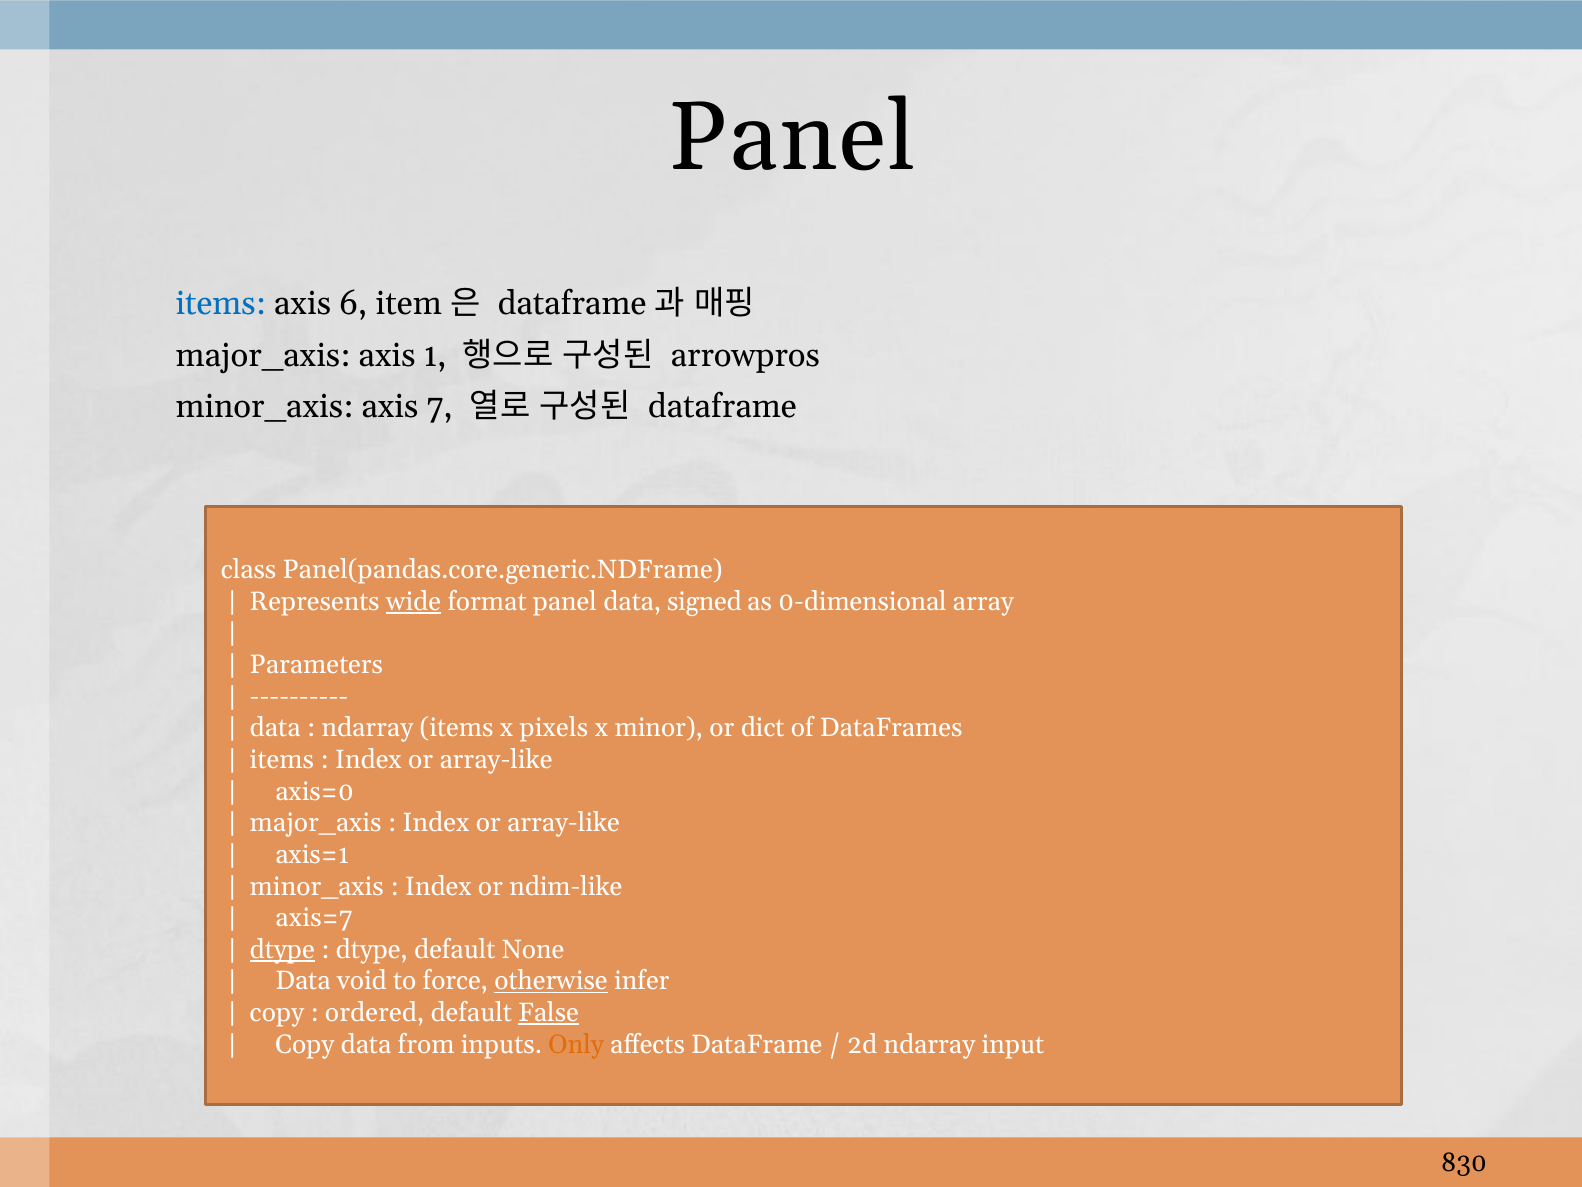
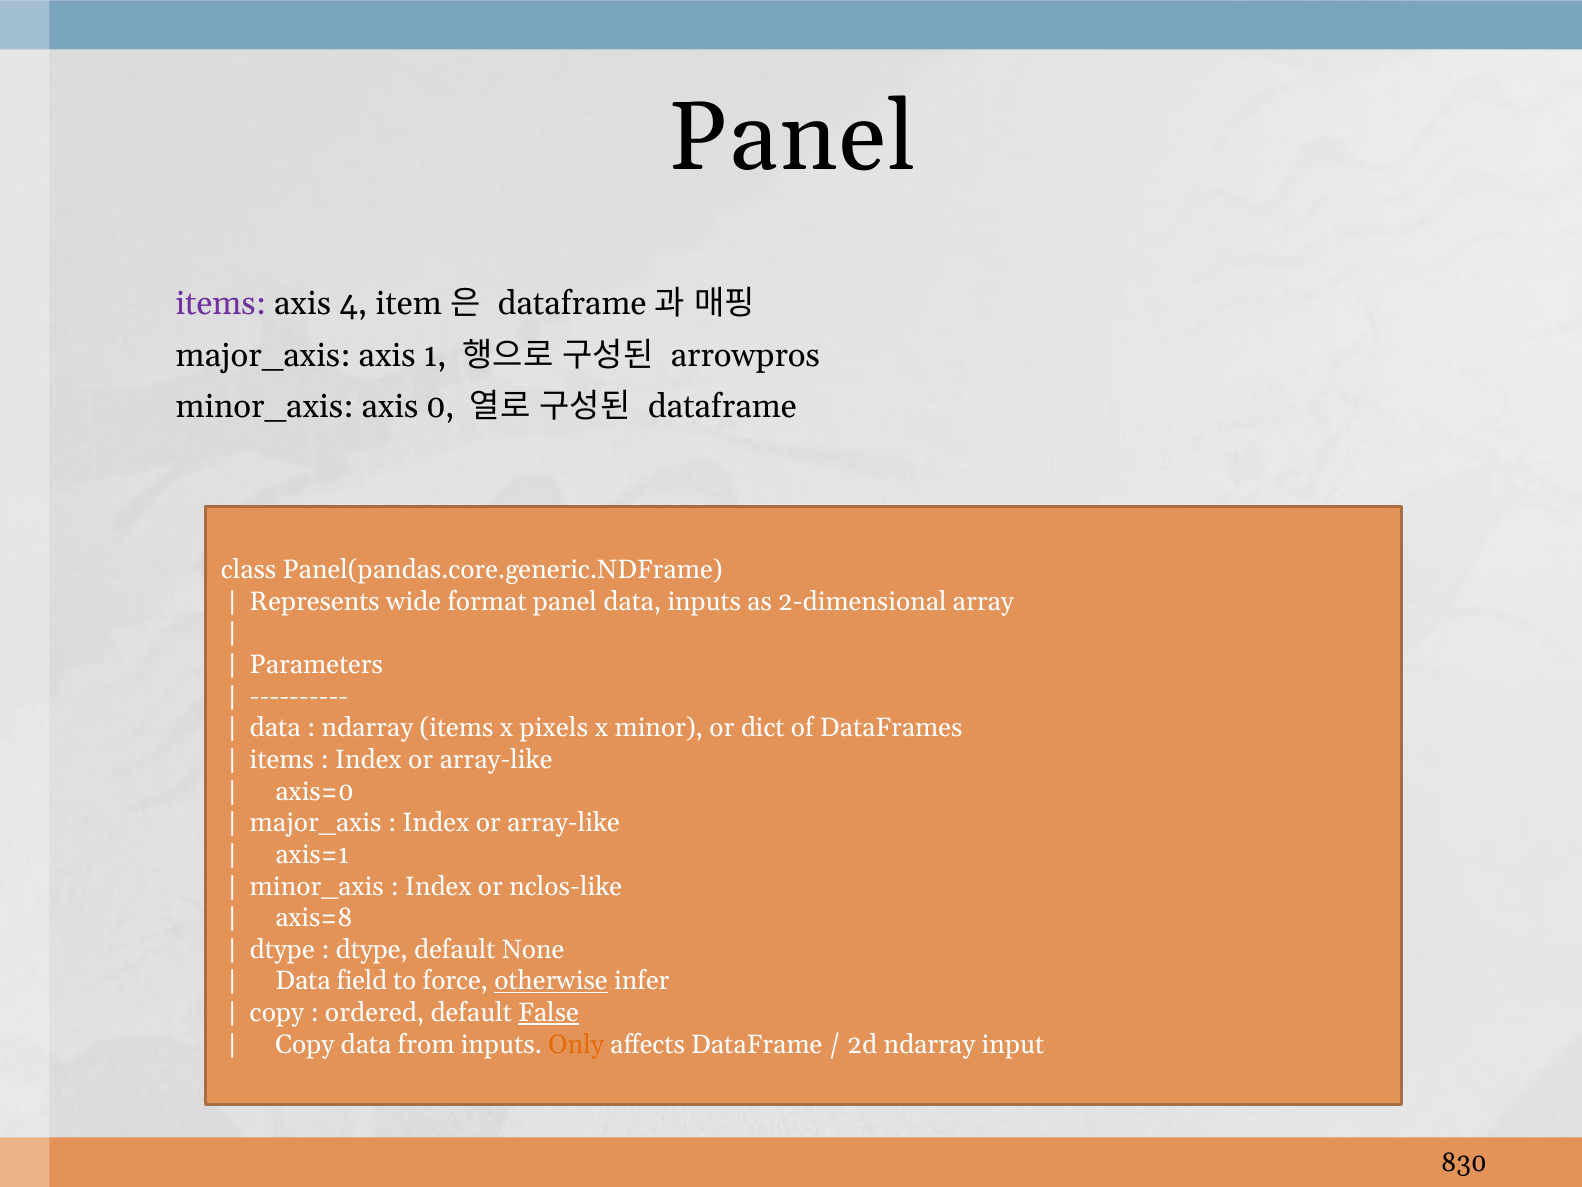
items at (221, 303) colour: blue -> purple
6: 6 -> 4
7: 7 -> 0
wide underline: present -> none
data signed: signed -> inputs
0-dimensional: 0-dimensional -> 2-dimensional
ndim-like: ndim-like -> nclos-like
axis=7: axis=7 -> axis=8
dtype at (282, 949) underline: present -> none
void: void -> field
